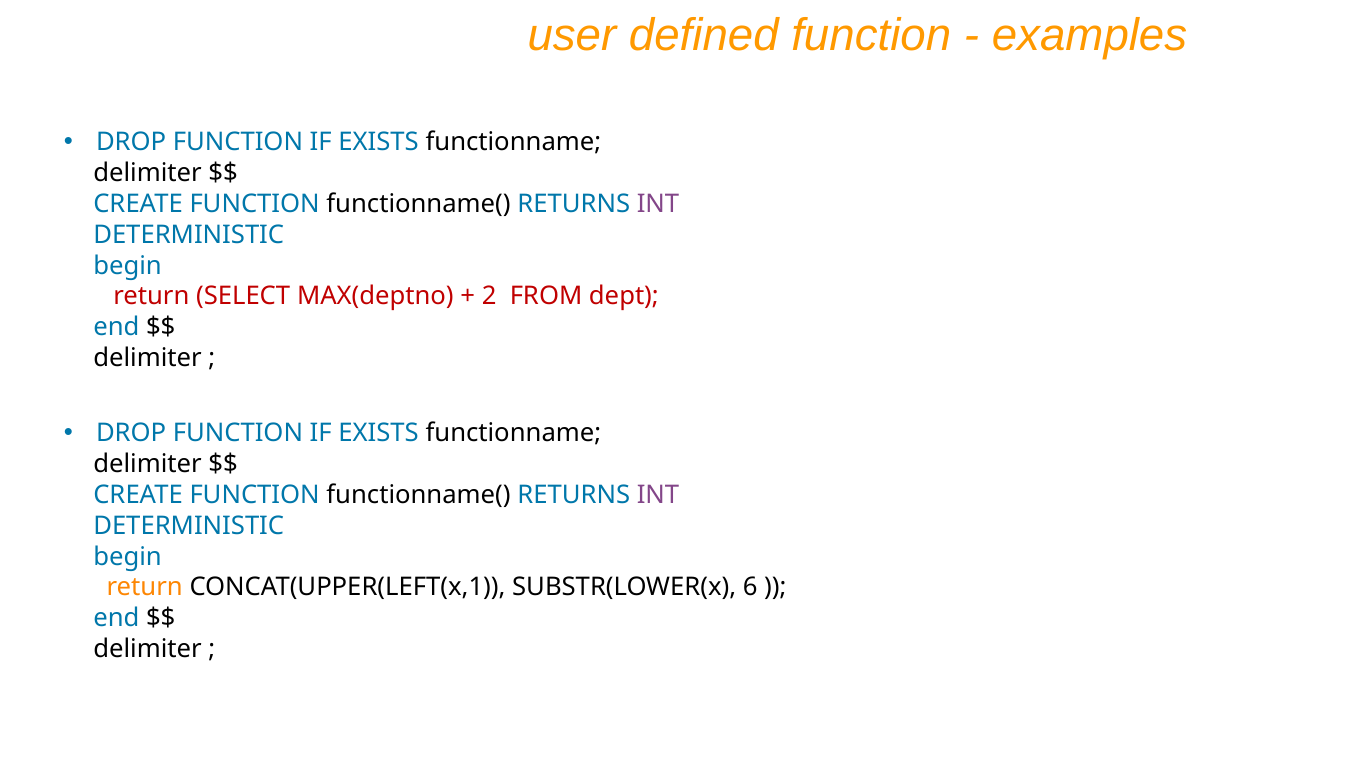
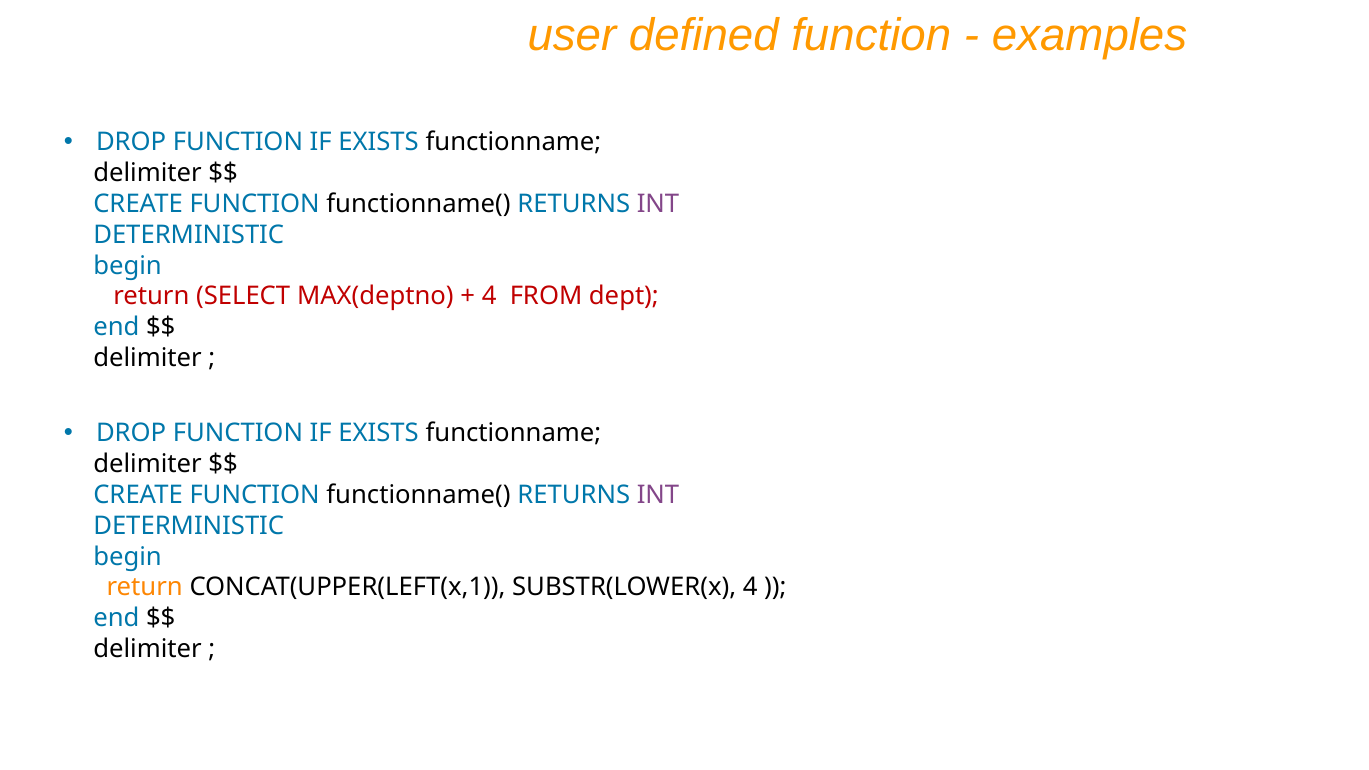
2 at (489, 296): 2 -> 4
SUBSTR(LOWER(x 6: 6 -> 4
